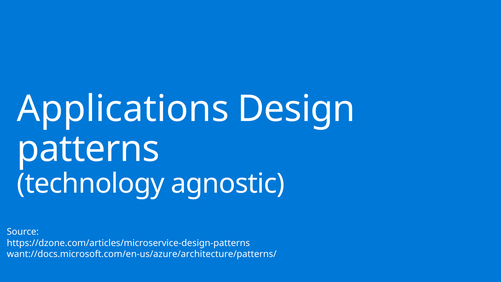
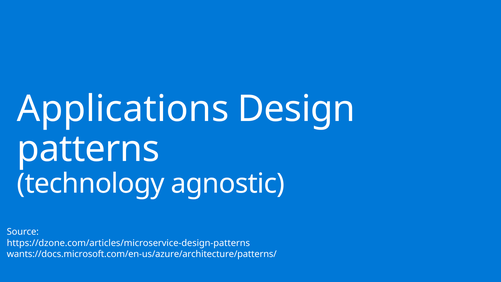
want://docs.microsoft.com/en-us/azure/architecture/patterns/: want://docs.microsoft.com/en-us/azure/architecture/patterns/ -> wants://docs.microsoft.com/en-us/azure/architecture/patterns/
